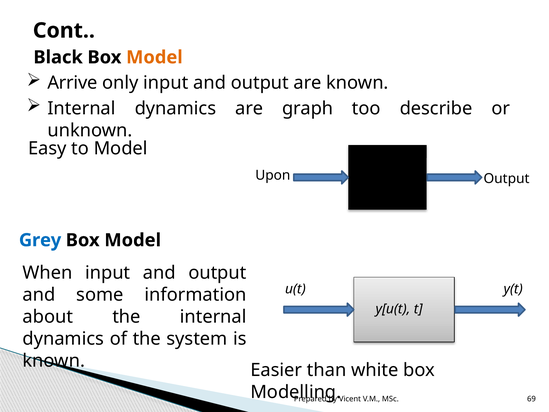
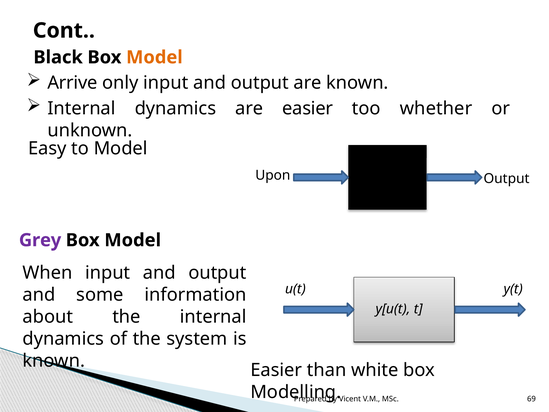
are graph: graph -> easier
describe: describe -> whether
Grey colour: blue -> purple
